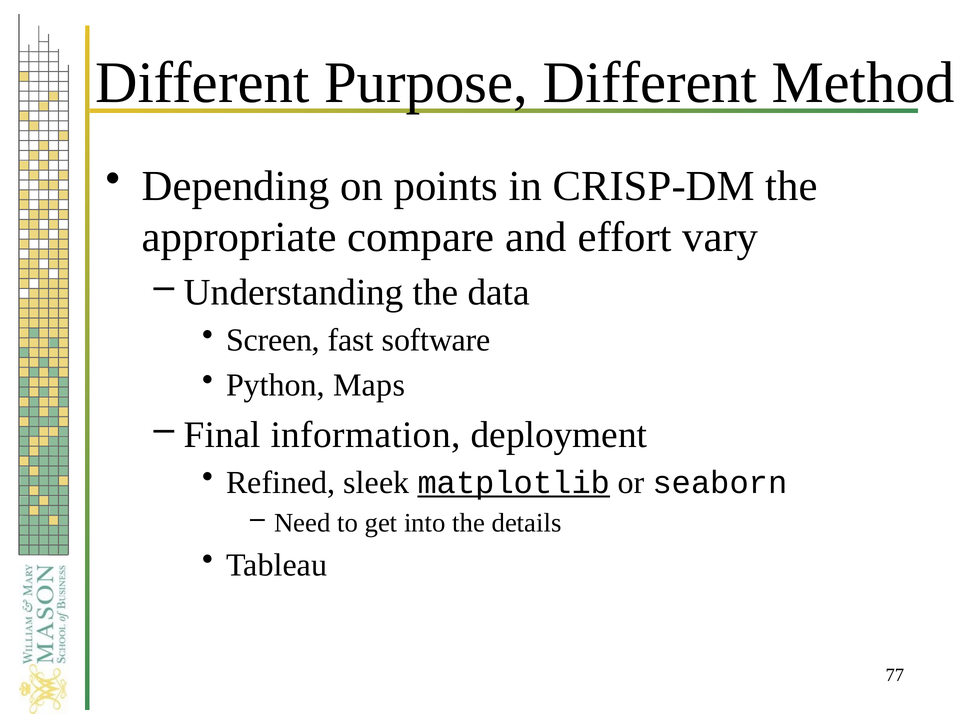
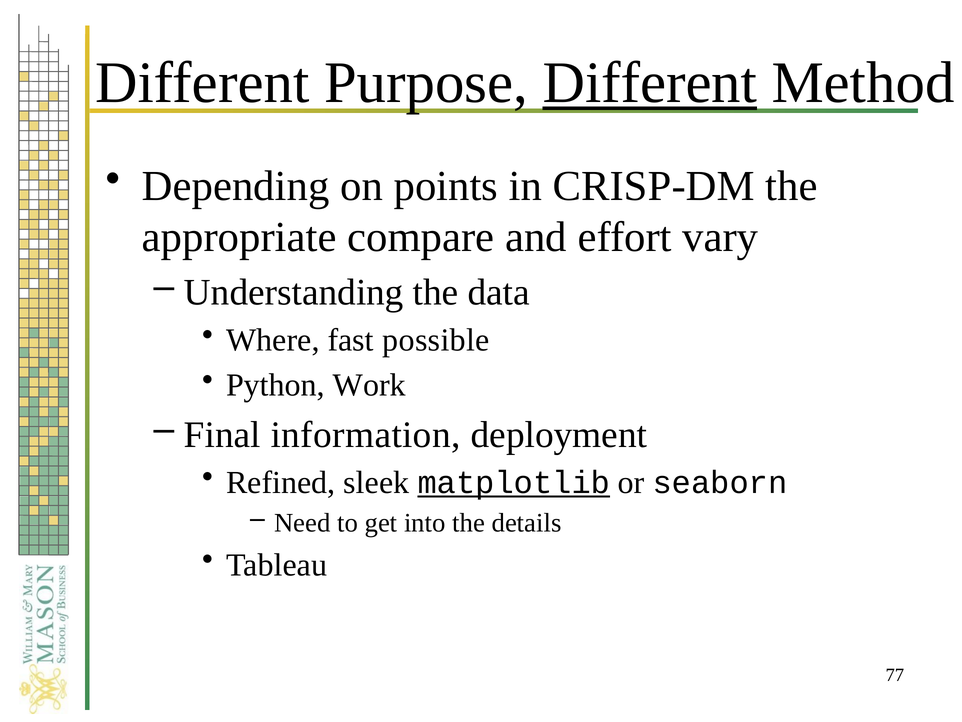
Different at (650, 83) underline: none -> present
Screen: Screen -> Where
software: software -> possible
Maps: Maps -> Work
